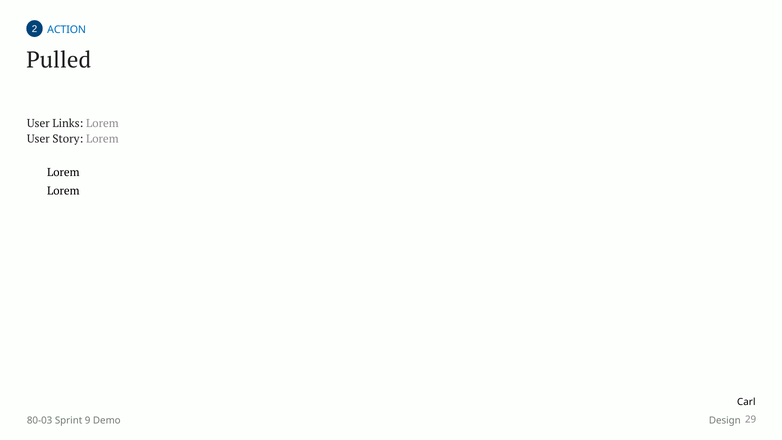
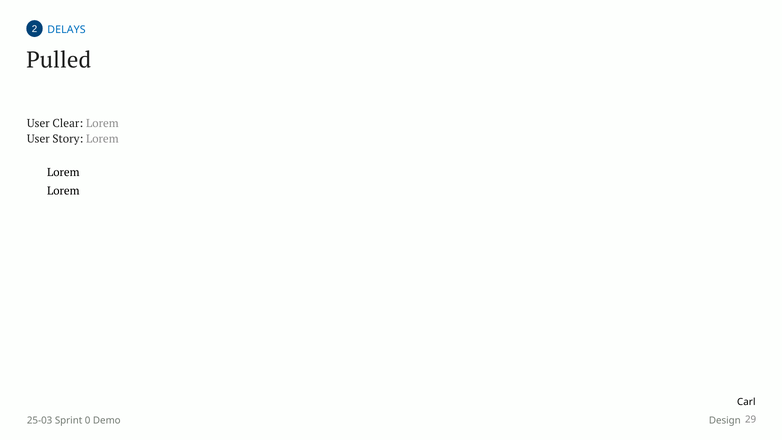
ACTION: ACTION -> DELAYS
Links: Links -> Clear
80-03: 80-03 -> 25-03
9: 9 -> 0
